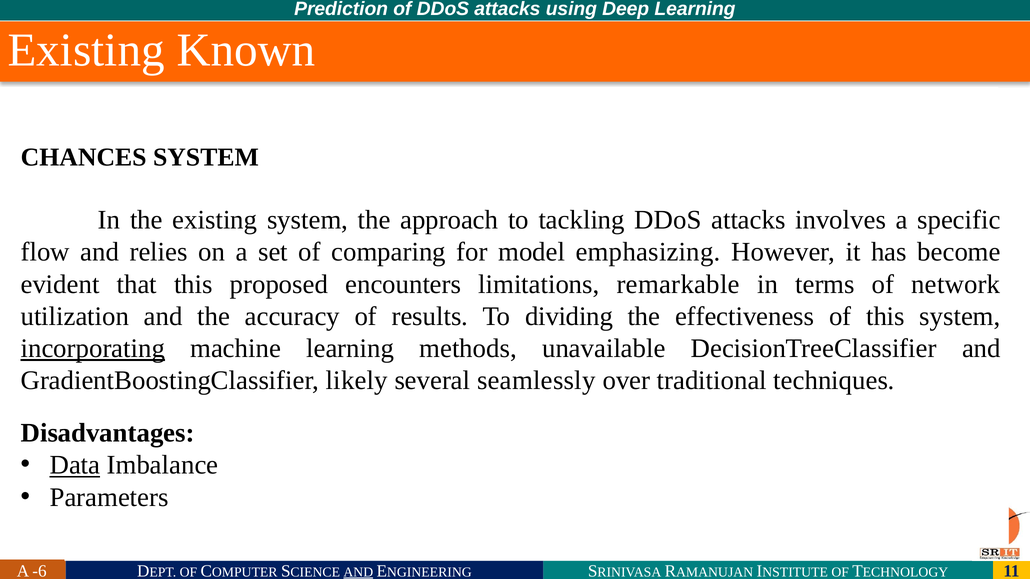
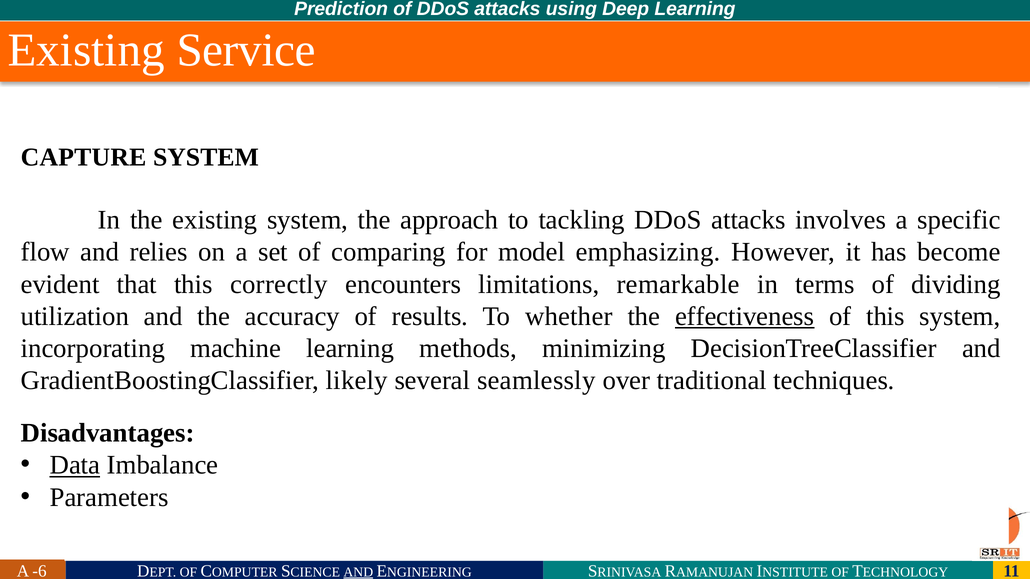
Known: Known -> Service
CHANCES: CHANCES -> CAPTURE
proposed: proposed -> correctly
network: network -> dividing
dividing: dividing -> whether
effectiveness underline: none -> present
incorporating underline: present -> none
unavailable: unavailable -> minimizing
